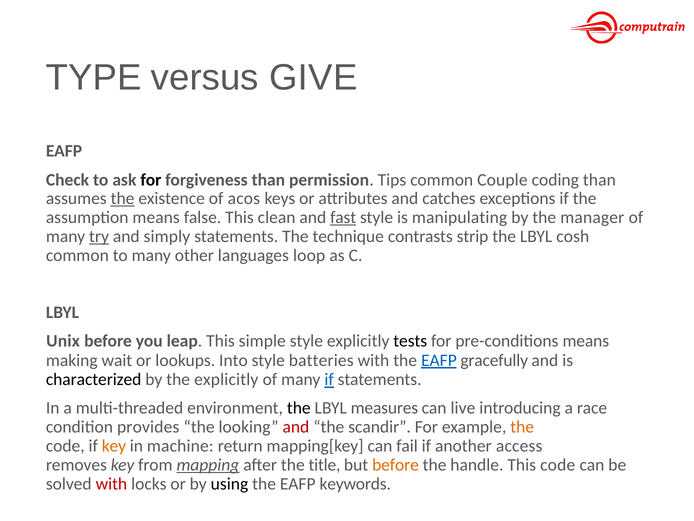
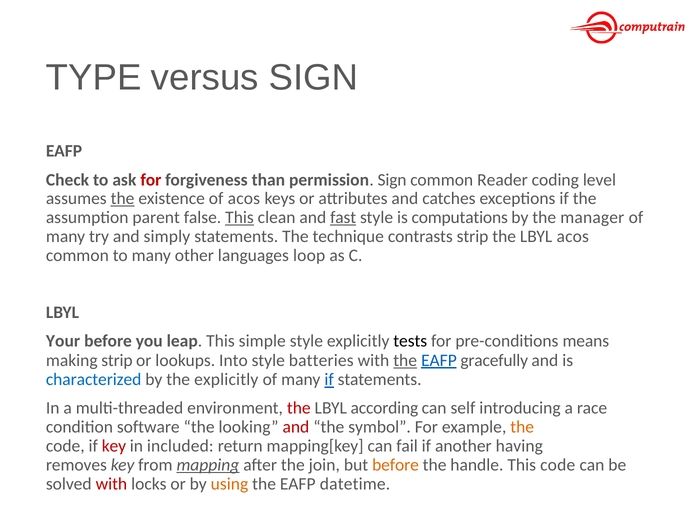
versus GIVE: GIVE -> SIGN
for at (151, 180) colour: black -> red
permission Tips: Tips -> Sign
Couple: Couple -> Reader
coding than: than -> level
assumption means: means -> parent
This at (240, 217) underline: none -> present
manipulating: manipulating -> computations
try underline: present -> none
LBYL cosh: cosh -> acos
Unix: Unix -> Your
making wait: wait -> strip
the at (405, 360) underline: none -> present
characterized colour: black -> blue
the at (299, 408) colour: black -> red
measures: measures -> according
live: live -> self
provides: provides -> software
scandir: scandir -> symbol
key at (114, 446) colour: orange -> red
machine: machine -> included
access: access -> having
title: title -> join
using colour: black -> orange
keywords: keywords -> datetime
